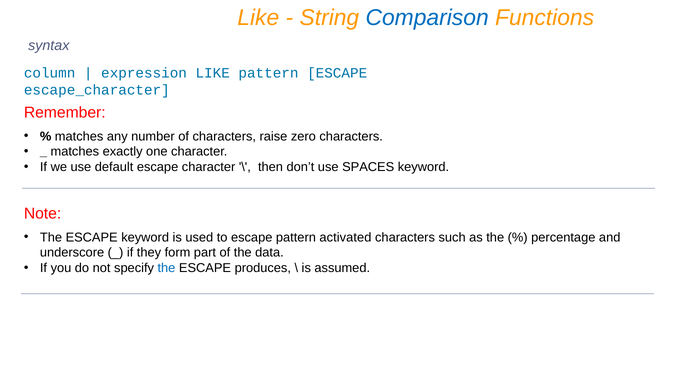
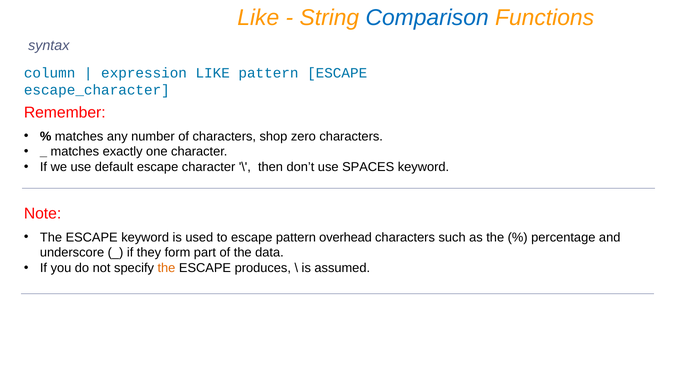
raise: raise -> shop
activated: activated -> overhead
the at (166, 268) colour: blue -> orange
